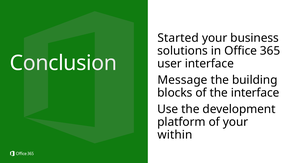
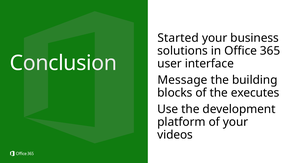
the interface: interface -> executes
within: within -> videos
